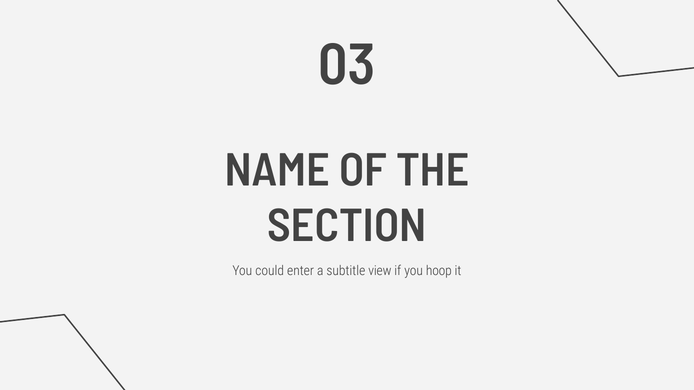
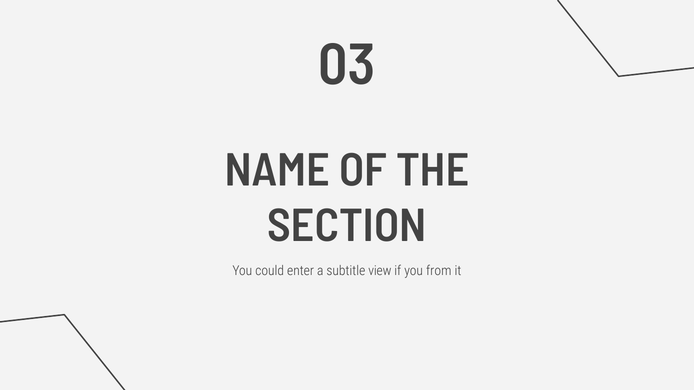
hoop: hoop -> from
